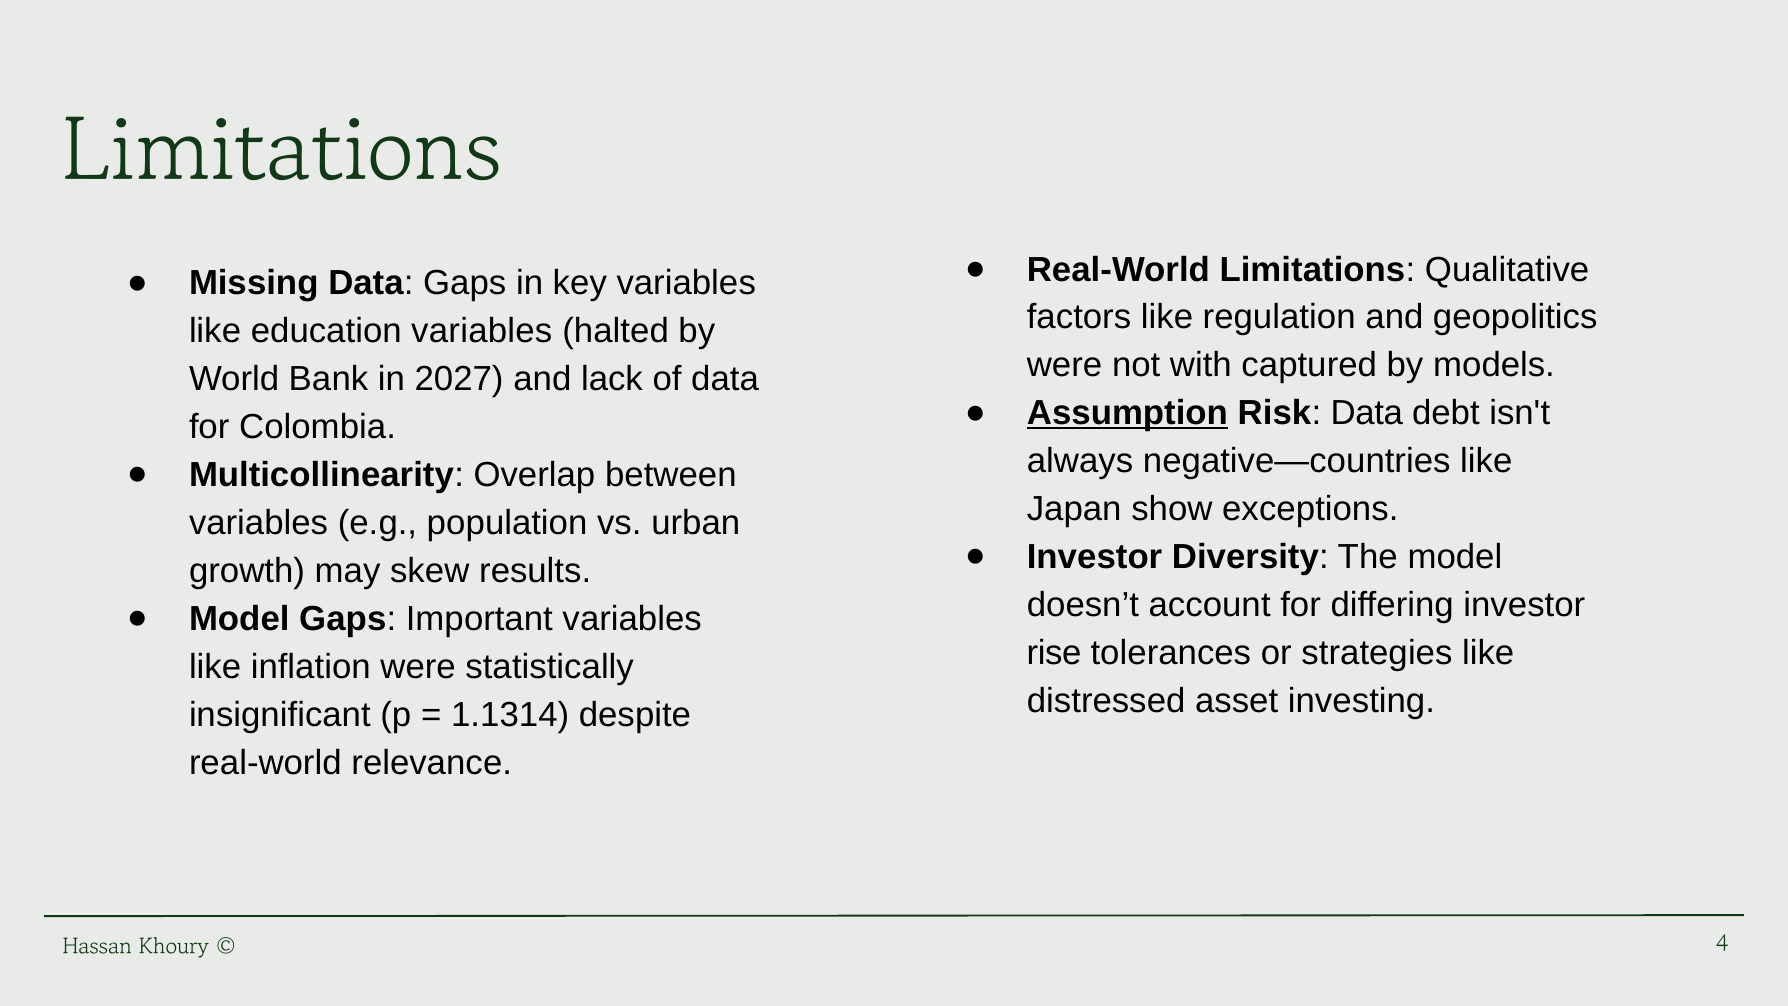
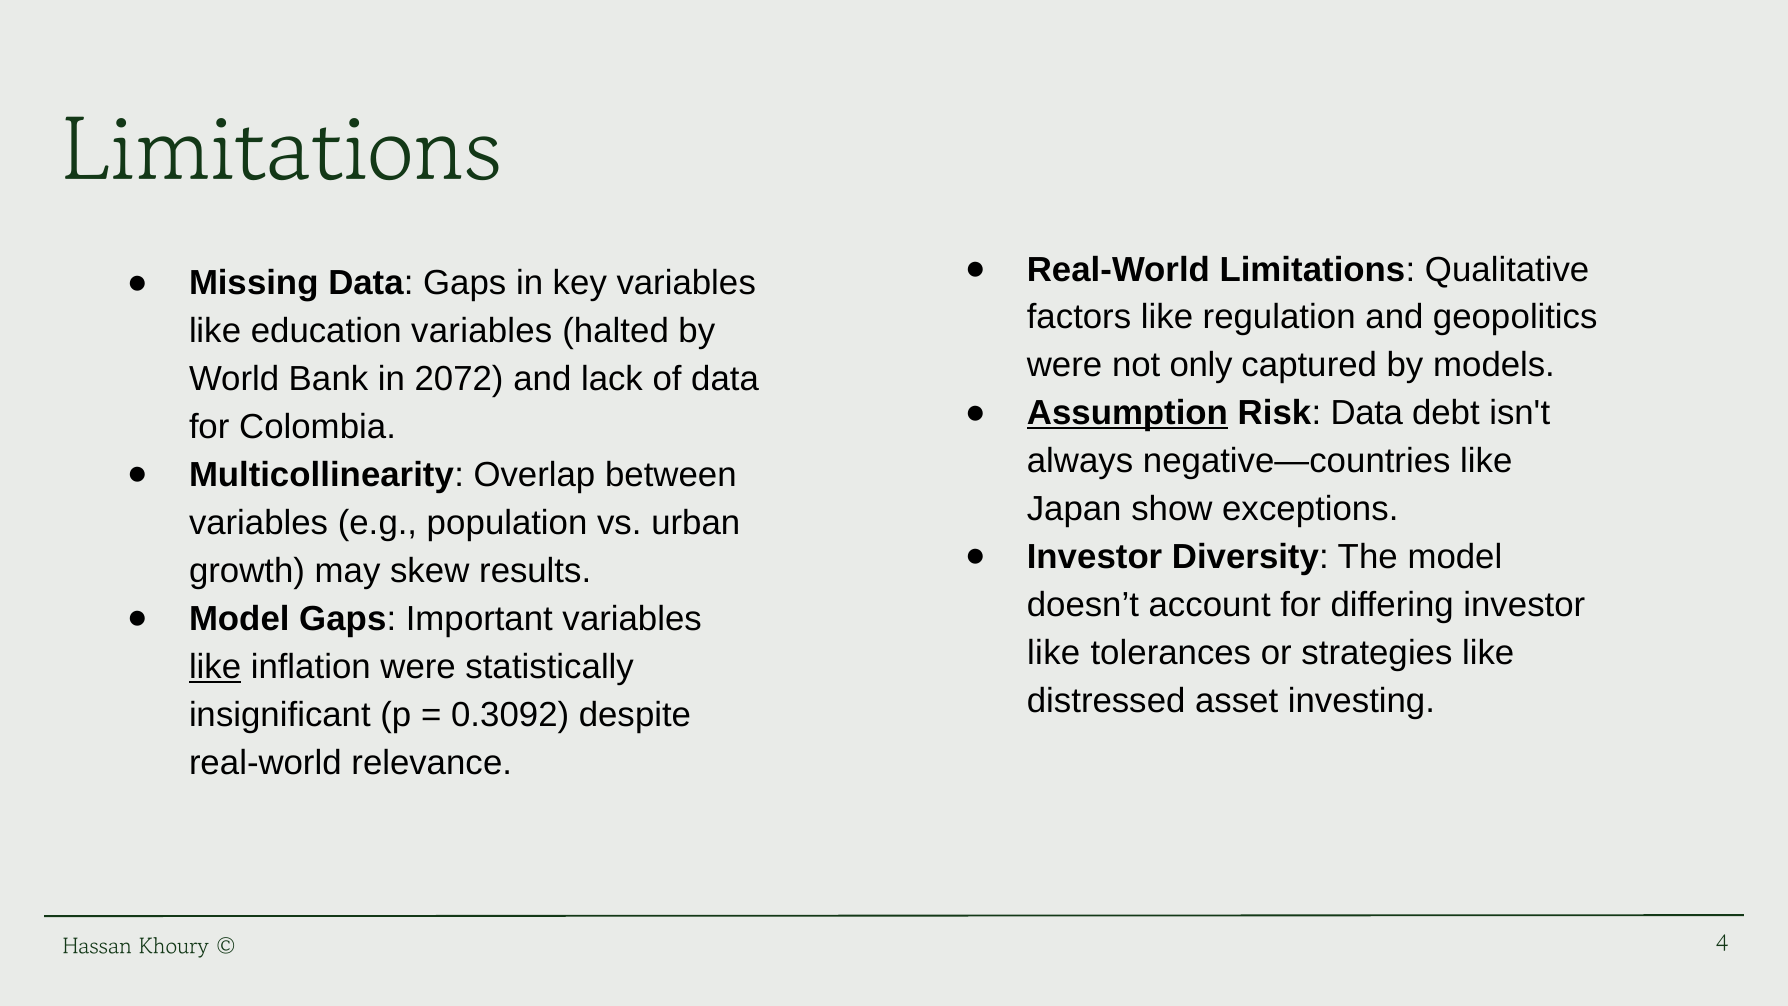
with: with -> only
2027: 2027 -> 2072
rise at (1054, 653): rise -> like
like at (215, 667) underline: none -> present
1.1314: 1.1314 -> 0.3092
